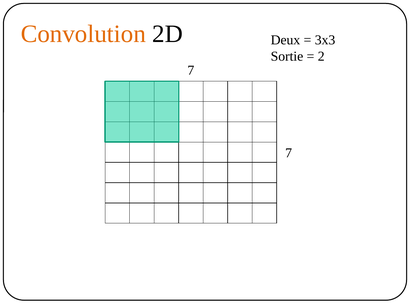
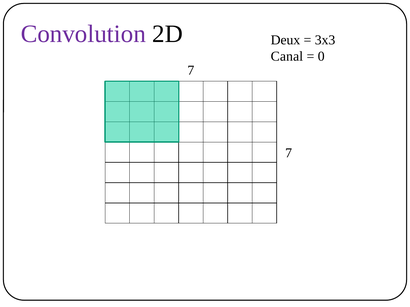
Convolution colour: orange -> purple
Sortie: Sortie -> Canal
2: 2 -> 0
